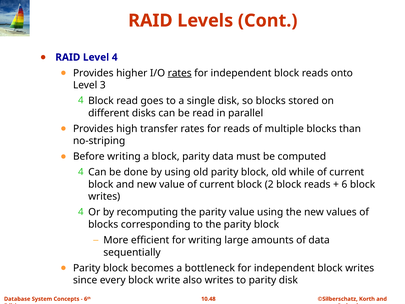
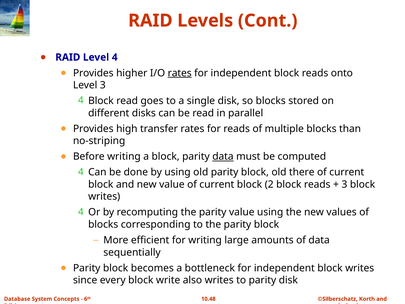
data at (223, 156) underline: none -> present
while: while -> there
6 at (344, 184): 6 -> 3
